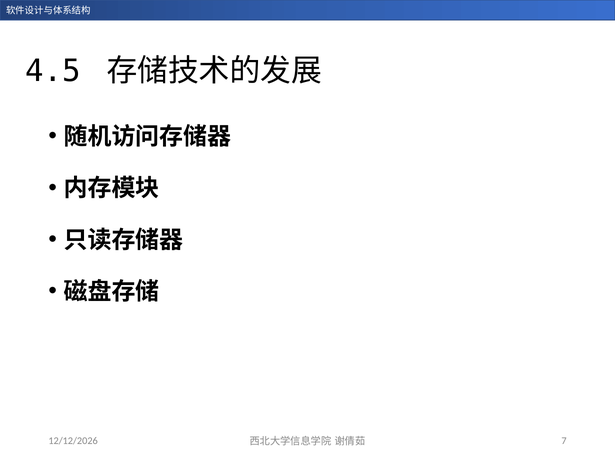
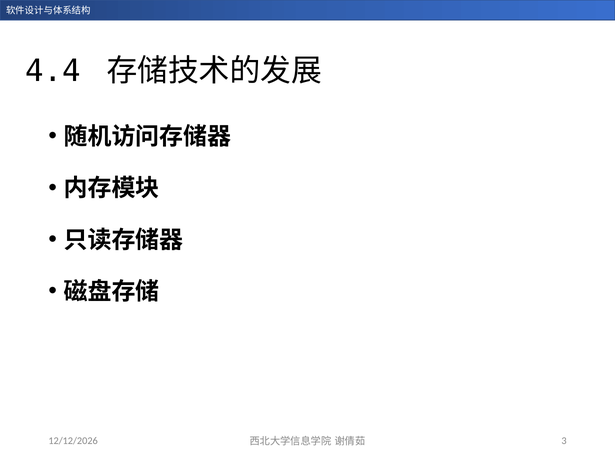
4.5: 4.5 -> 4.4
7: 7 -> 3
